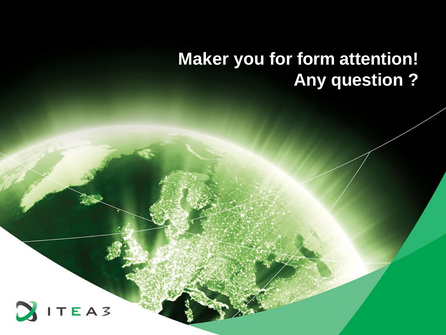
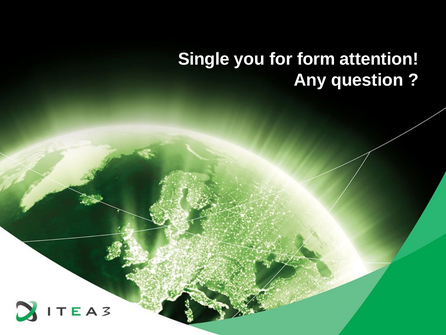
Maker: Maker -> Single
